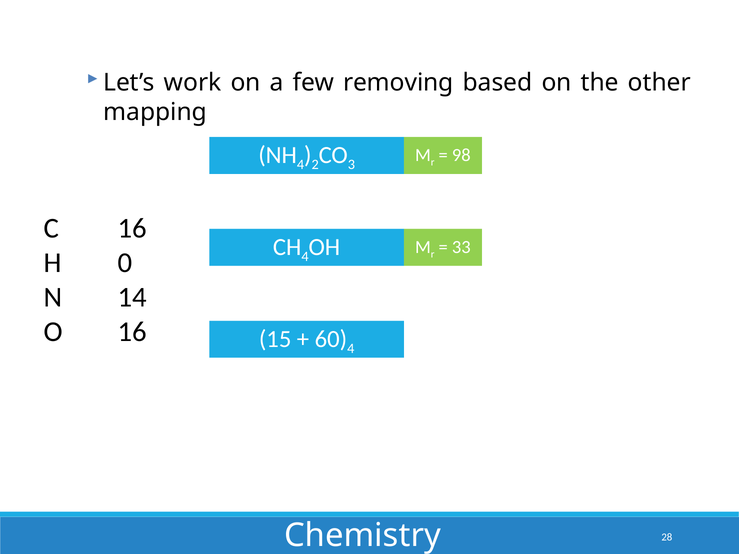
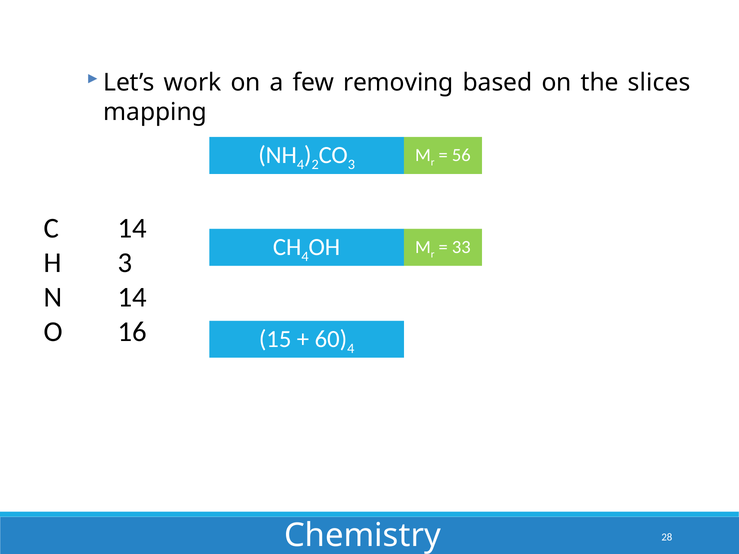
other: other -> slices
98: 98 -> 56
C 16: 16 -> 14
H 0: 0 -> 3
